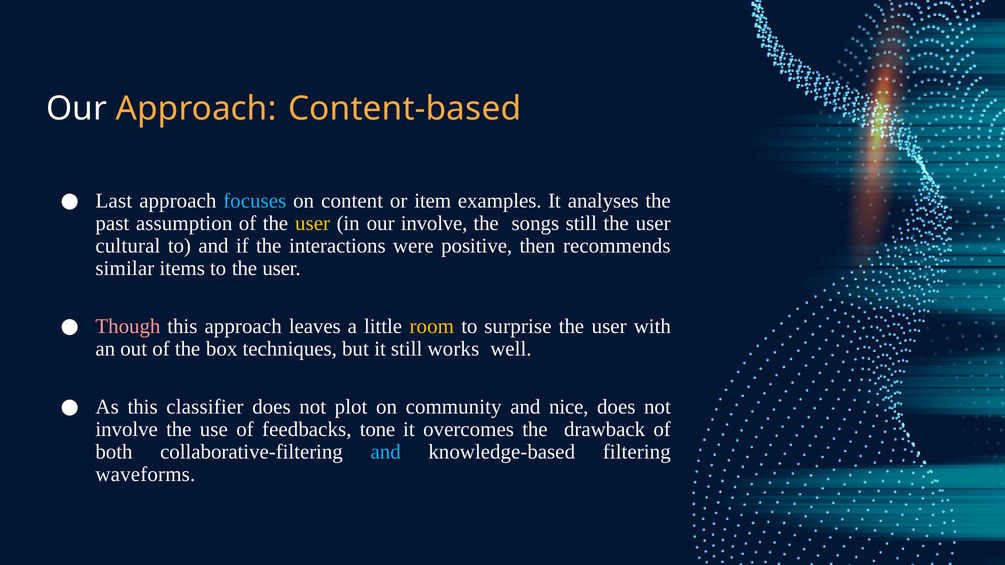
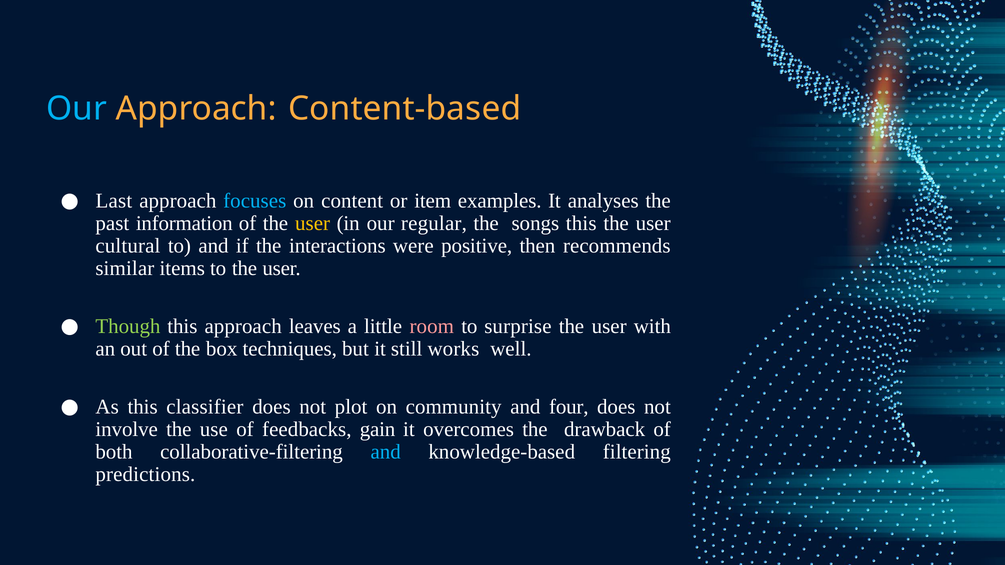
Our at (77, 109) colour: white -> light blue
assumption: assumption -> information
our involve: involve -> regular
songs still: still -> this
Though colour: pink -> light green
room colour: yellow -> pink
nice: nice -> four
tone: tone -> gain
waveforms: waveforms -> predictions
